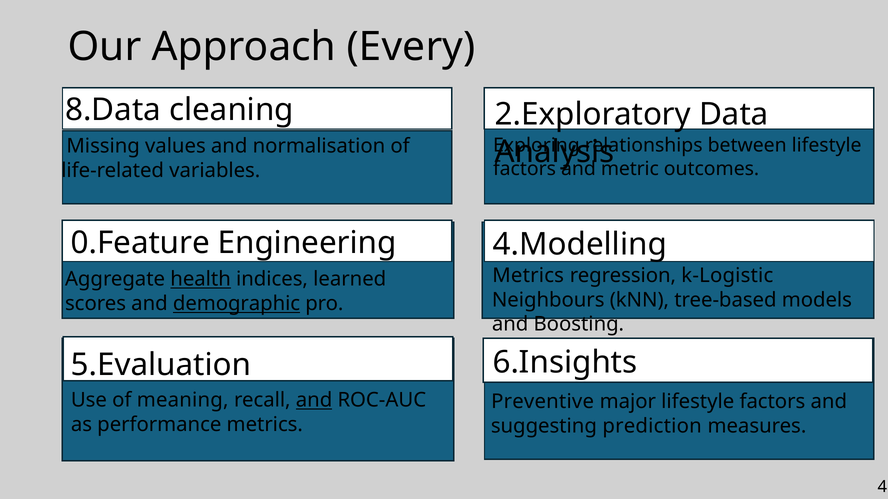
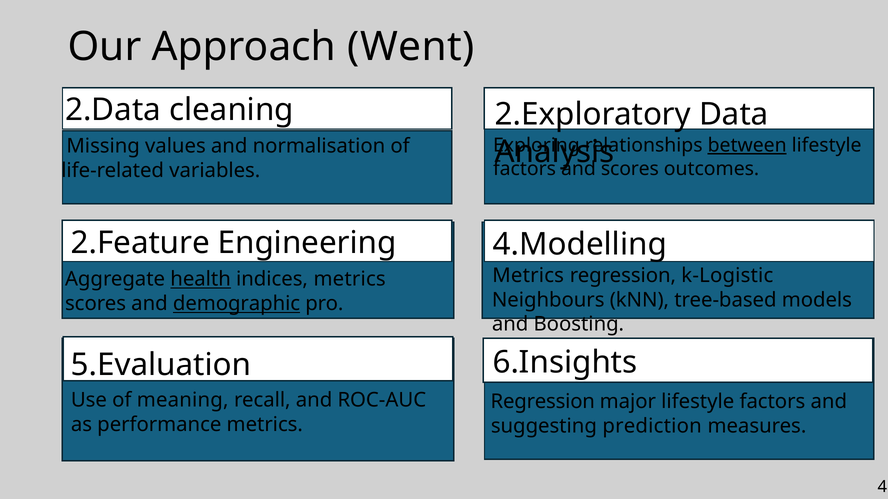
Every: Every -> Went
8.Data: 8.Data -> 2.Data
between underline: none -> present
metric at (630, 169): metric -> scores
0.Feature: 0.Feature -> 2.Feature
indices learned: learned -> metrics
and at (314, 401) underline: present -> none
Preventive at (543, 402): Preventive -> Regression
